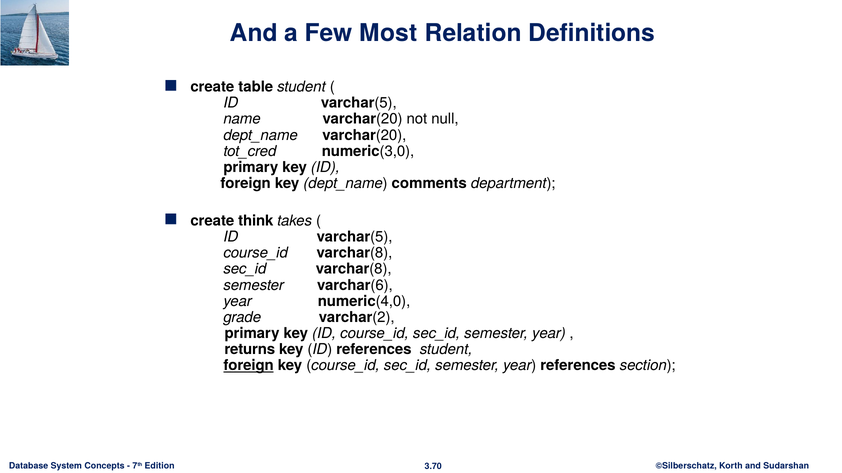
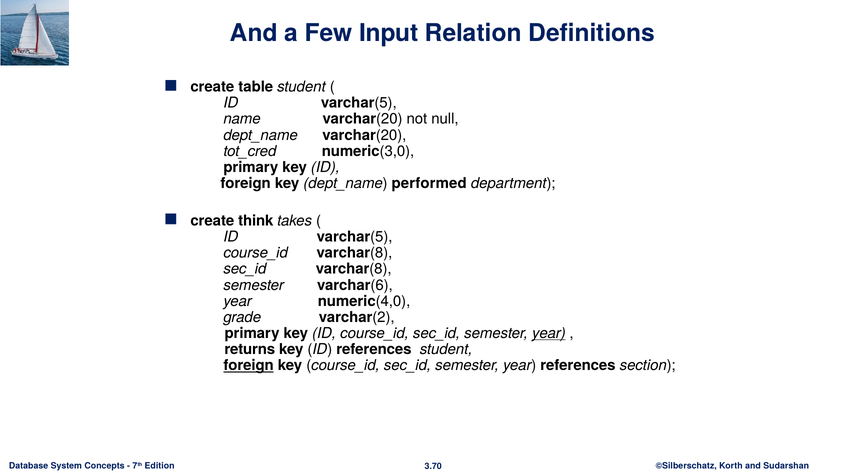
Most: Most -> Input
comments: comments -> performed
year at (549, 334) underline: none -> present
